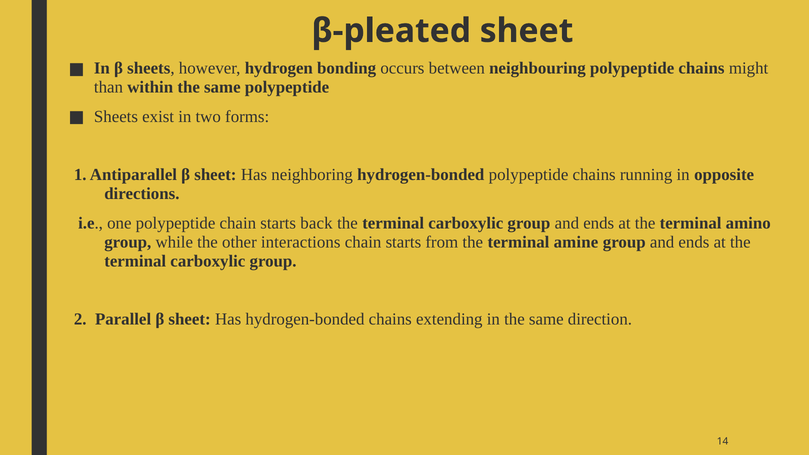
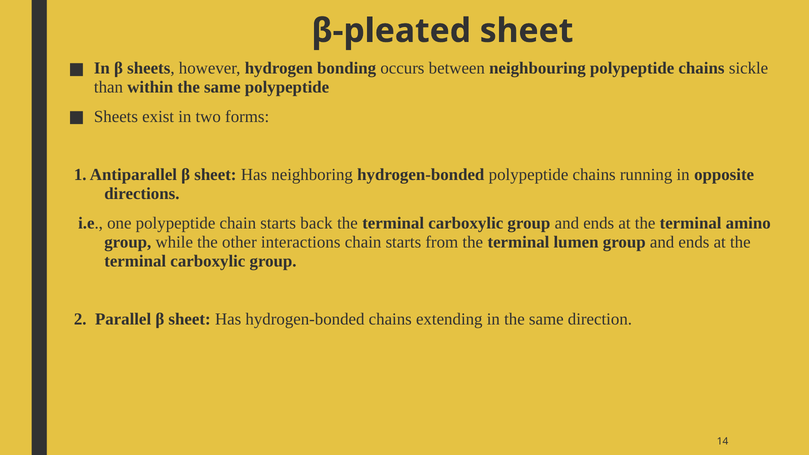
might: might -> sickle
amine: amine -> lumen
